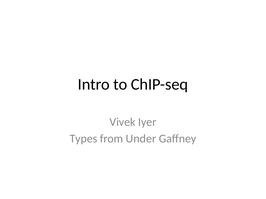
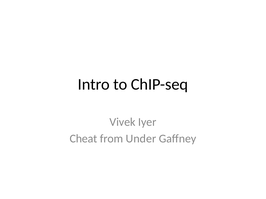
Types: Types -> Cheat
